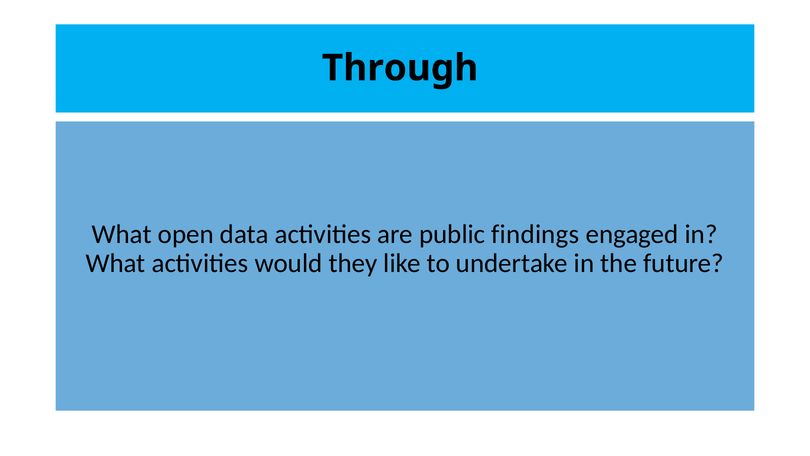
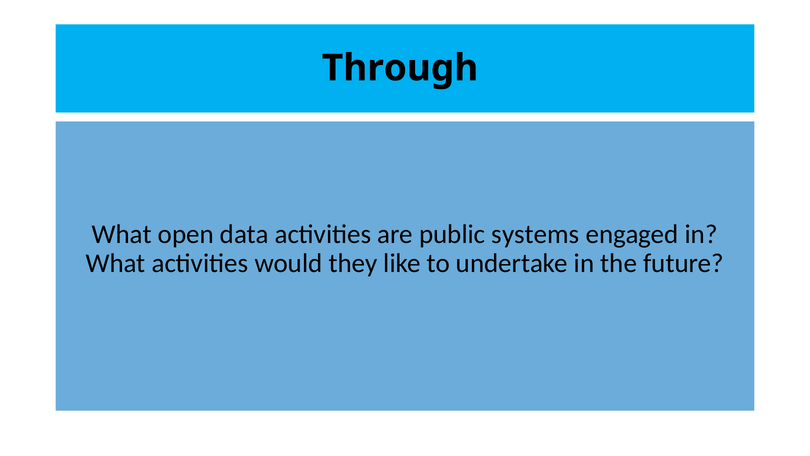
findings: findings -> systems
